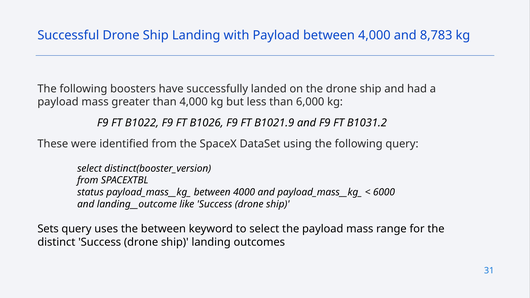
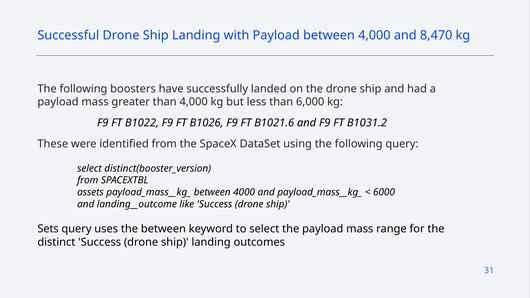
8,783: 8,783 -> 8,470
B1021.9: B1021.9 -> B1021.6
status: status -> assets
